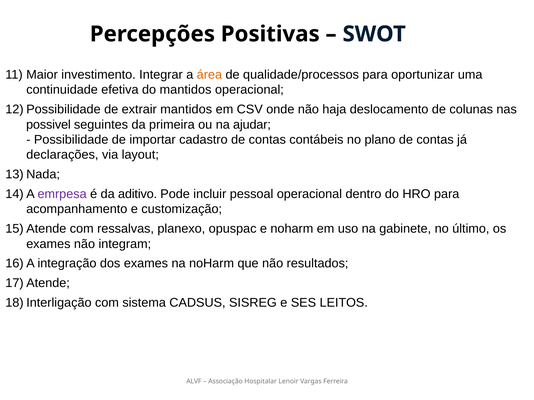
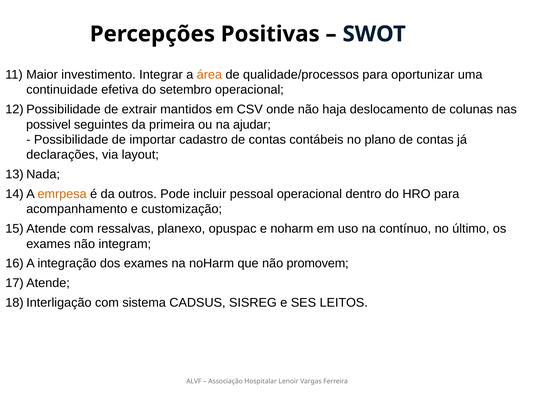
do mantidos: mantidos -> setembro
emrpesa colour: purple -> orange
aditivo: aditivo -> outros
gabinete: gabinete -> contínuo
resultados: resultados -> promovem
